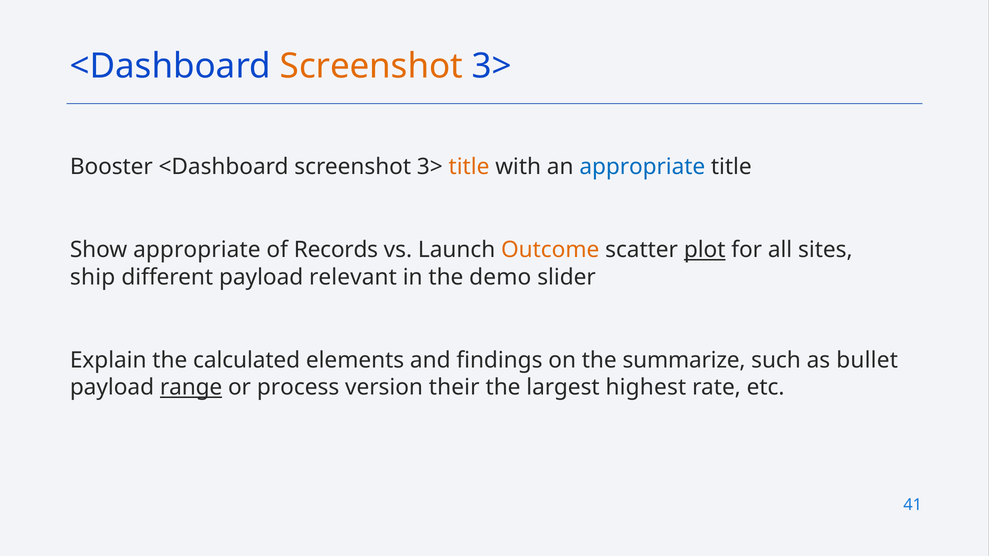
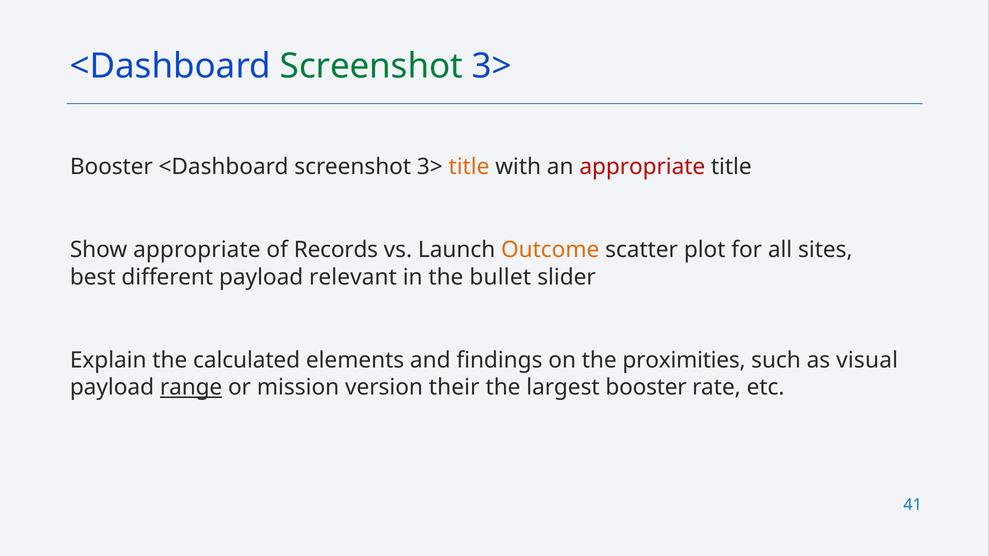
Screenshot at (371, 66) colour: orange -> green
appropriate at (642, 167) colour: blue -> red
plot underline: present -> none
ship: ship -> best
demo: demo -> bullet
summarize: summarize -> proximities
bullet: bullet -> visual
process: process -> mission
largest highest: highest -> booster
